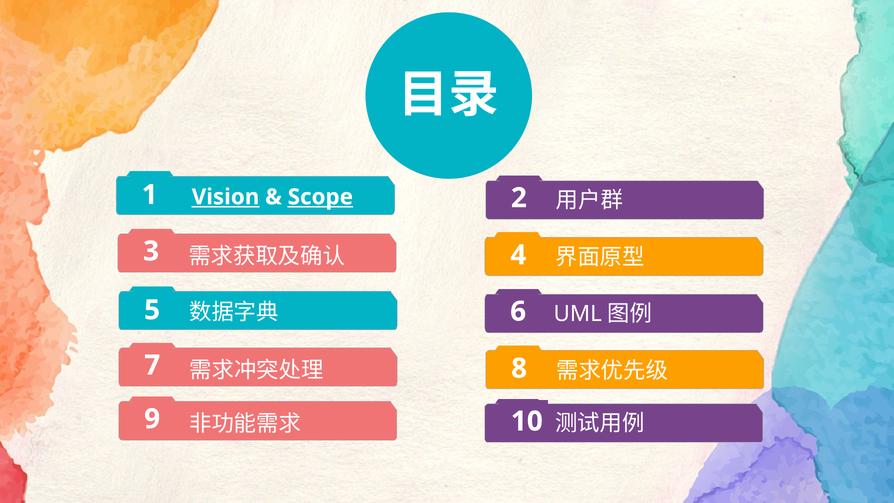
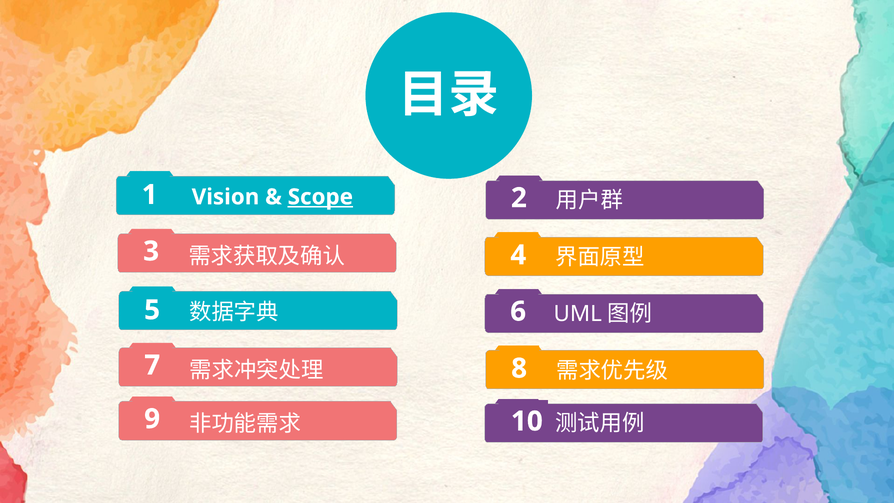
Vision underline: present -> none
